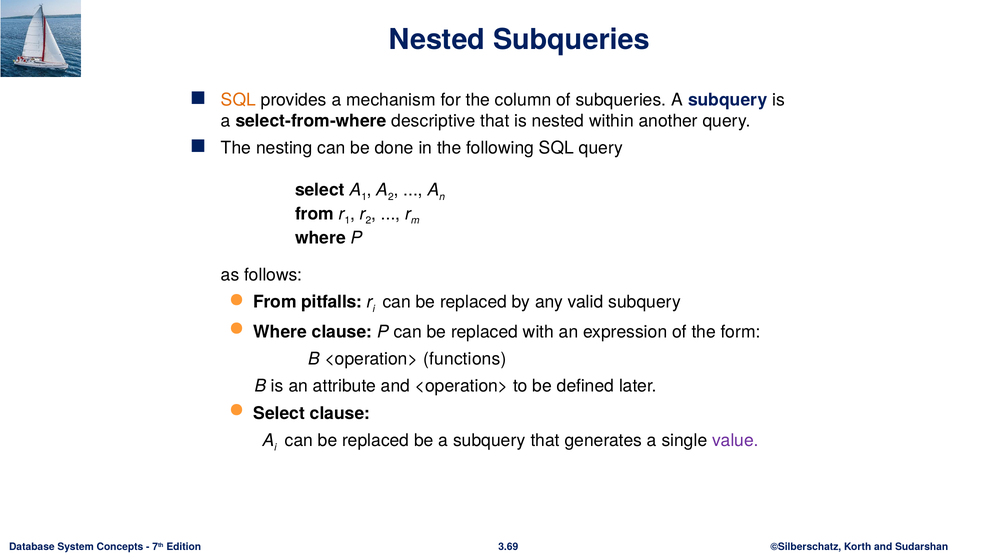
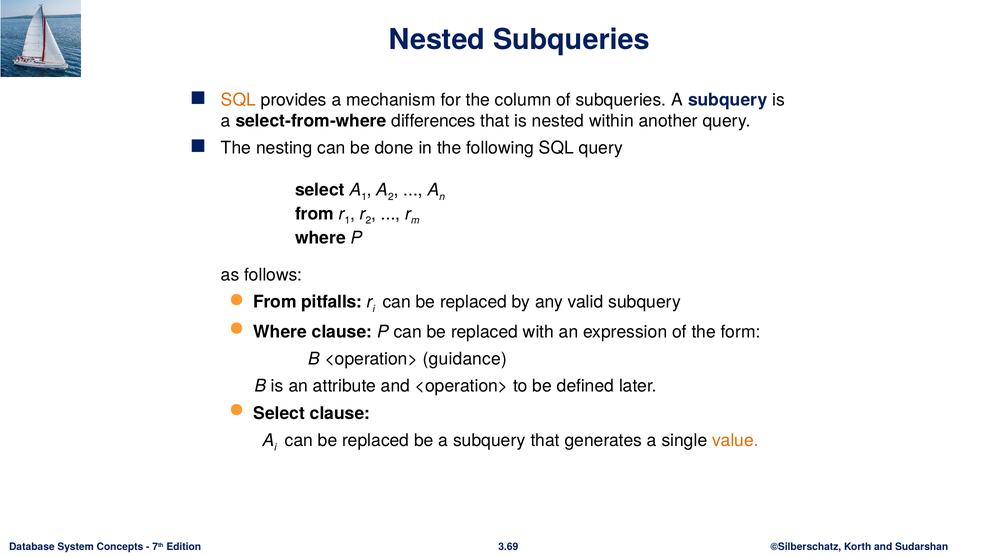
descriptive: descriptive -> differences
functions: functions -> guidance
value colour: purple -> orange
